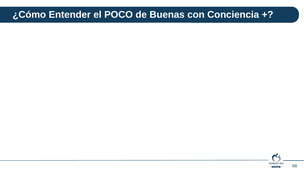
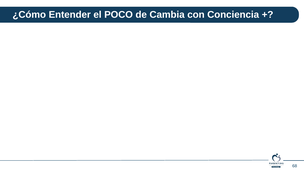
Buenas: Buenas -> Cambia
